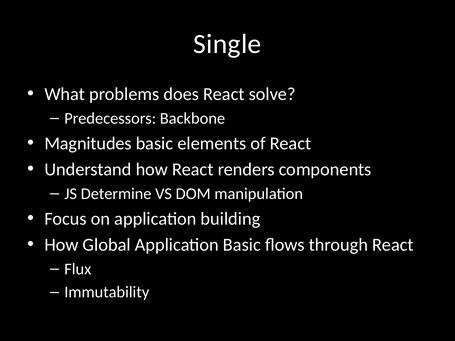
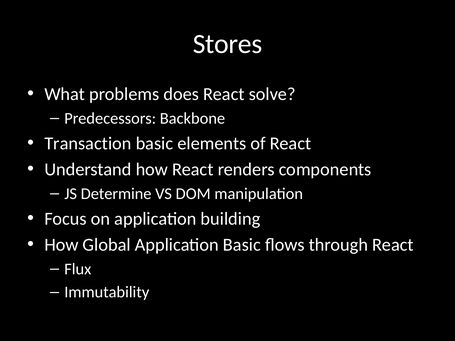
Single: Single -> Stores
Magnitudes: Magnitudes -> Transaction
